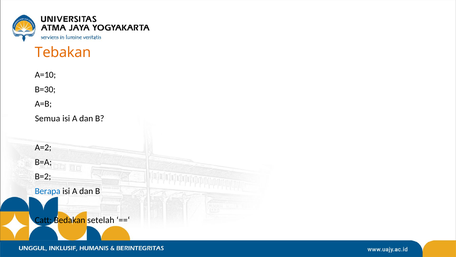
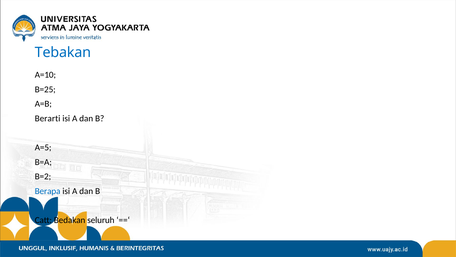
Tebakan colour: orange -> blue
B=30: B=30 -> B=25
Semua: Semua -> Berarti
A=2: A=2 -> A=5
setelah: setelah -> seluruh
